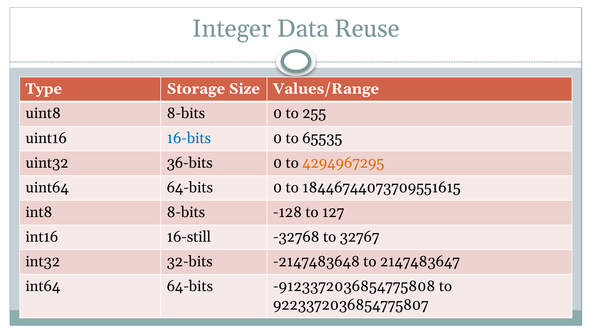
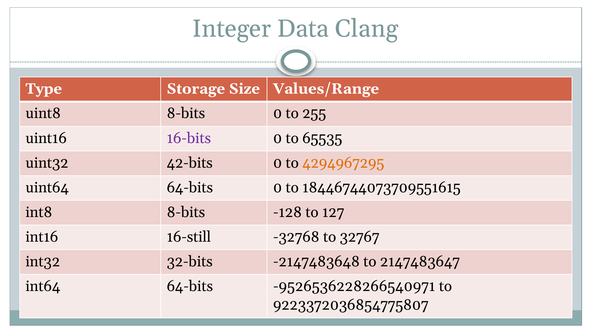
Reuse: Reuse -> Clang
16-bits colour: blue -> purple
36-bits: 36-bits -> 42-bits
-9123372036854775808: -9123372036854775808 -> -9526536228266540971
